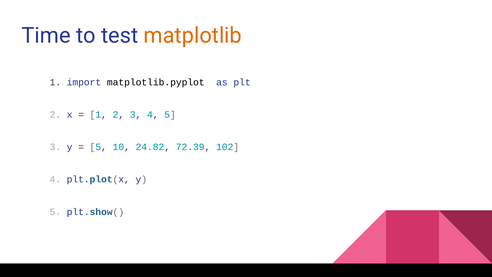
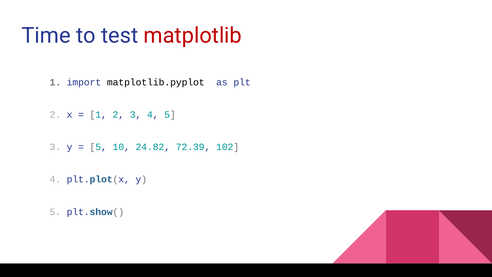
matplotlib colour: orange -> red
